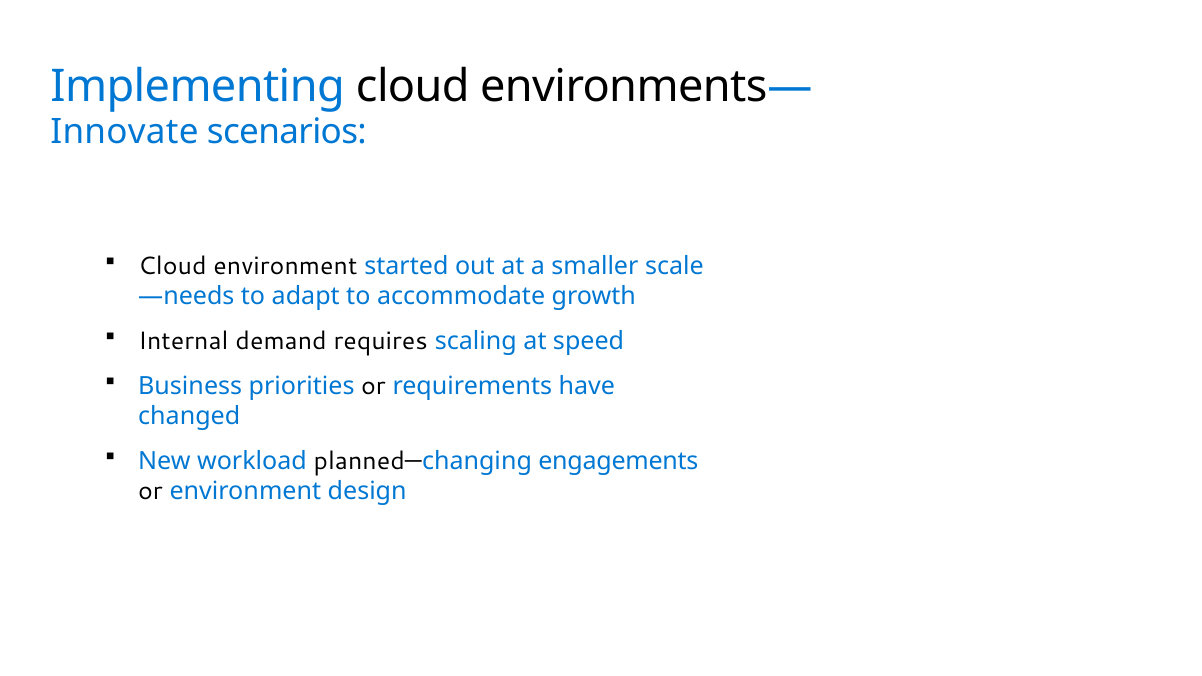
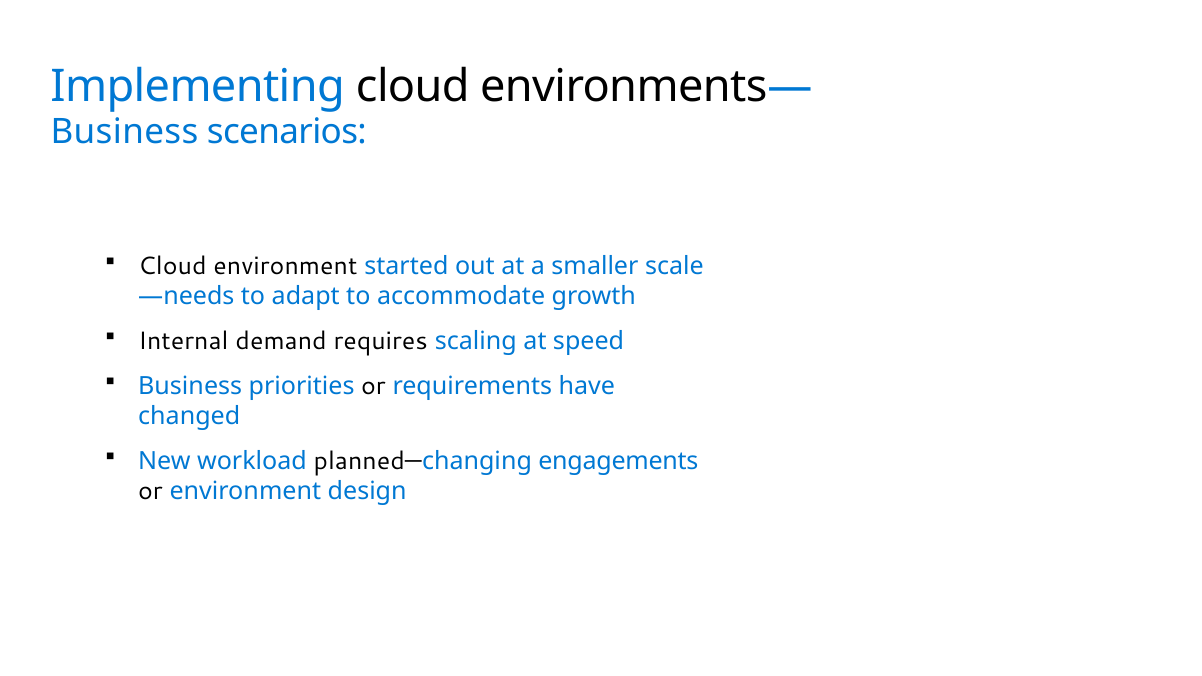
Innovate at (125, 132): Innovate -> Business
